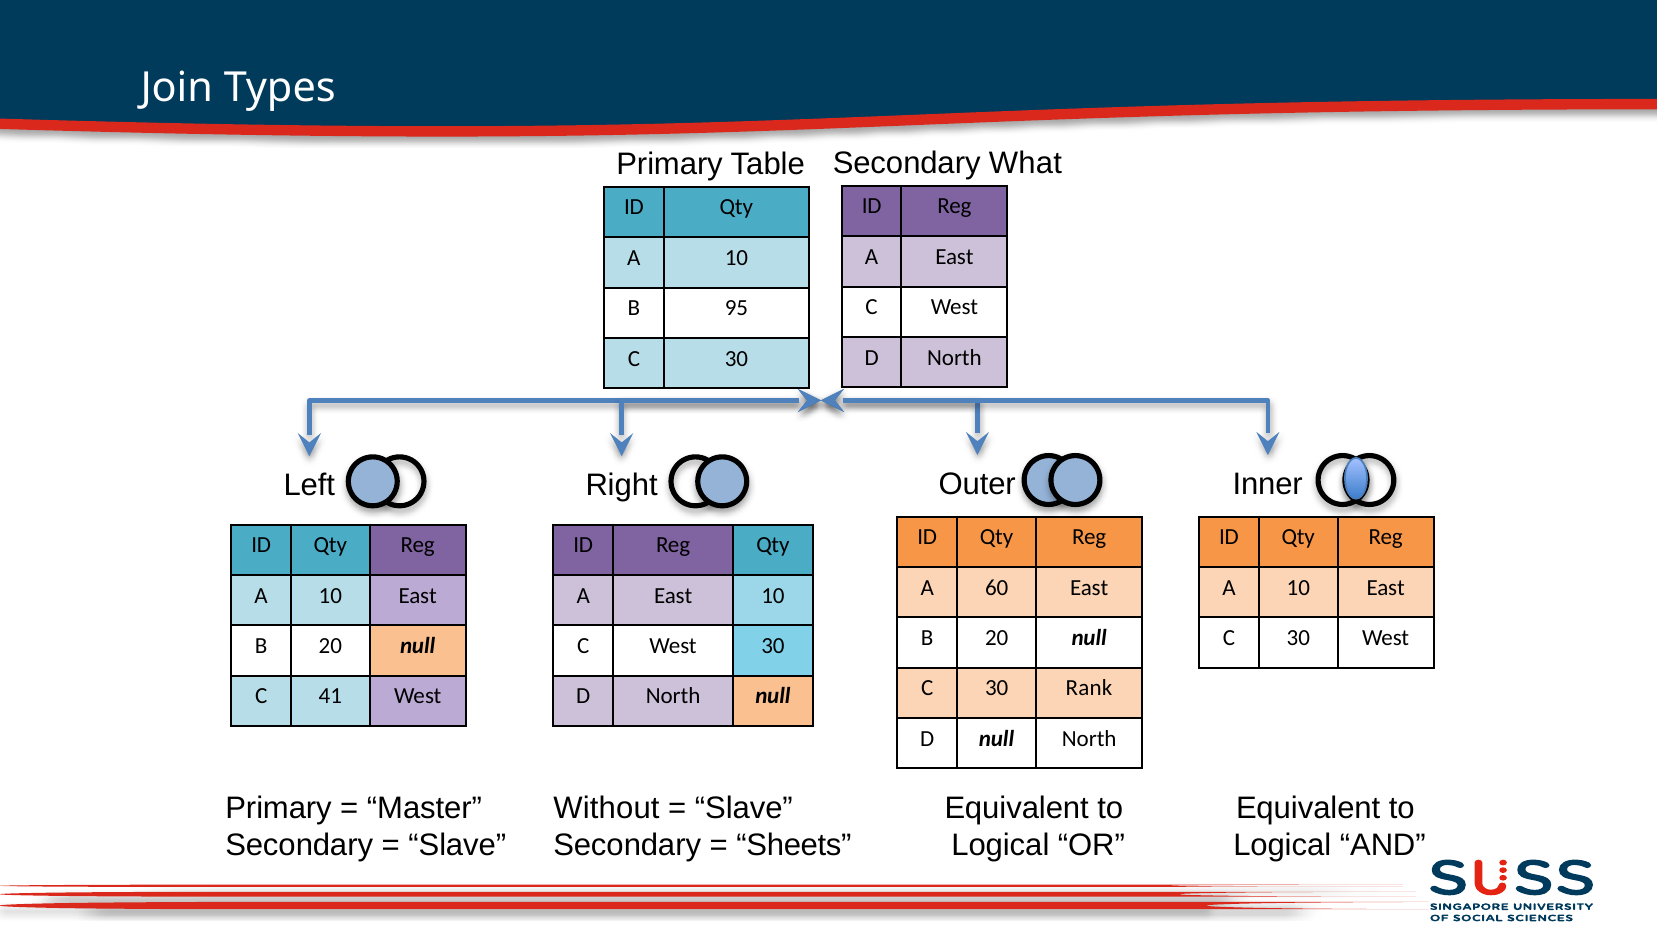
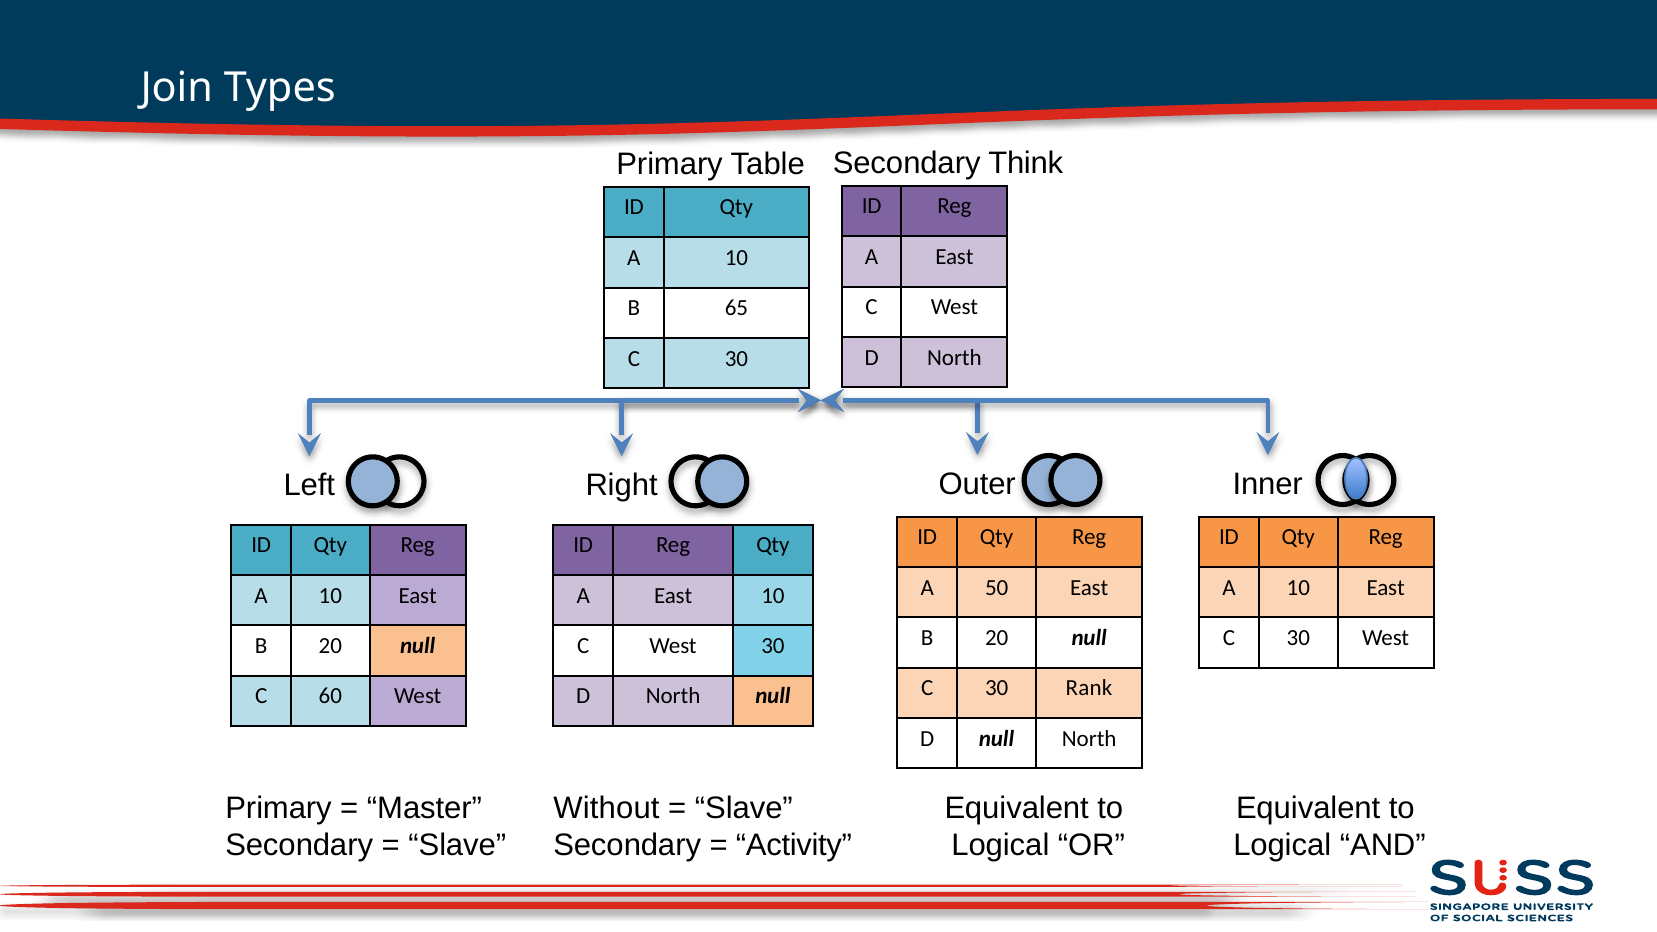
What: What -> Think
95: 95 -> 65
60: 60 -> 50
41: 41 -> 60
Sheets: Sheets -> Activity
